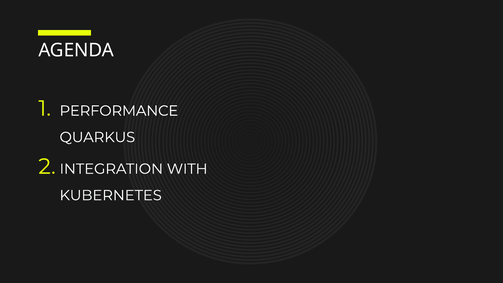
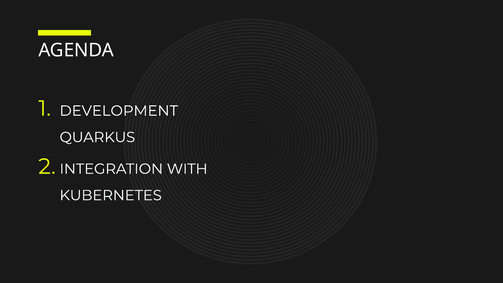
PERFORMANCE: PERFORMANCE -> DEVELOPMENT
